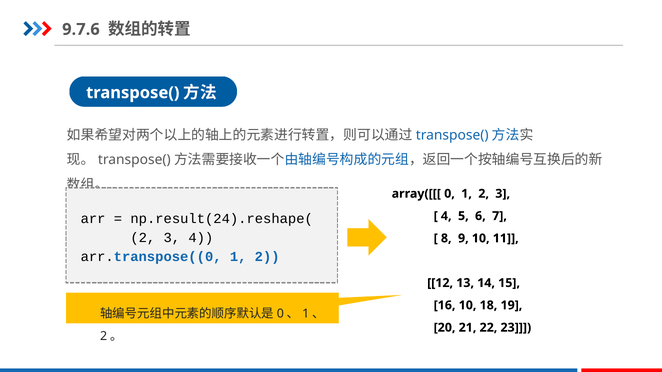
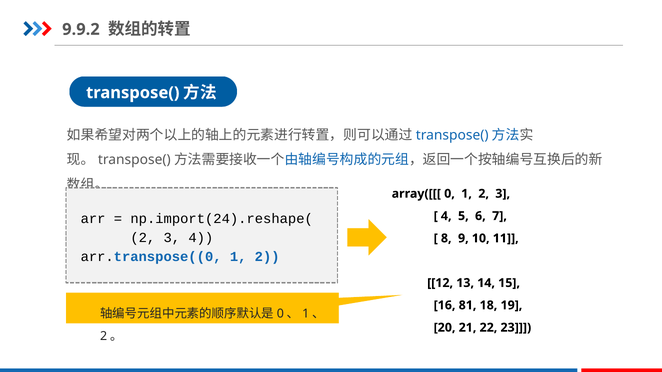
9.7.6: 9.7.6 -> 9.9.2
np.result(24).reshape(: np.result(24).reshape( -> np.import(24).reshape(
16 10: 10 -> 81
